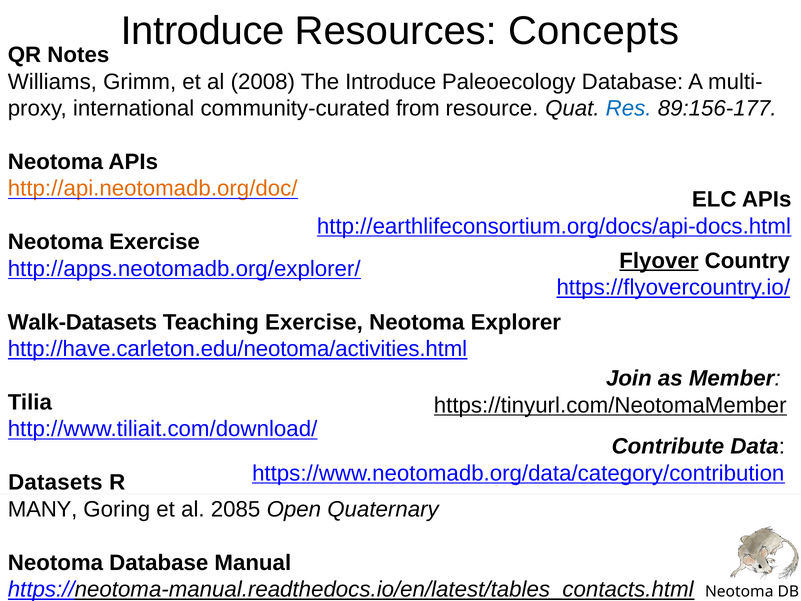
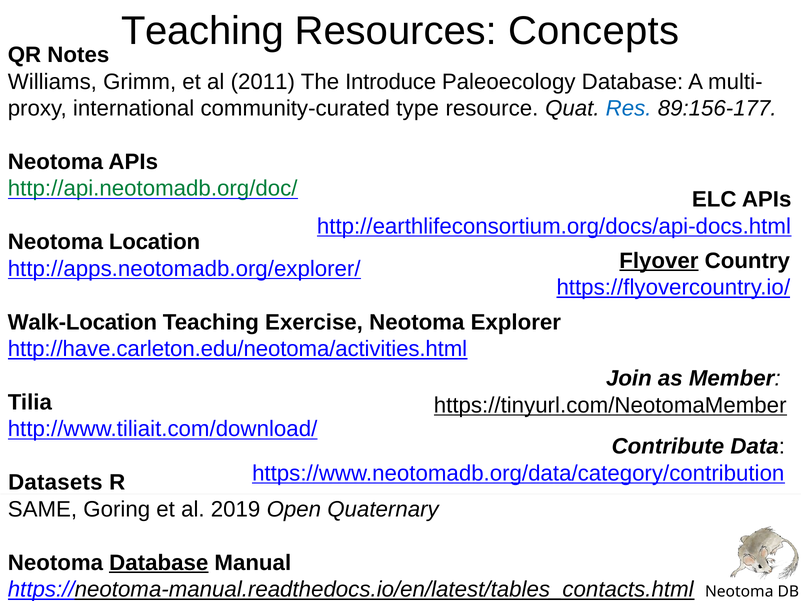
Introduce at (203, 31): Introduce -> Teaching
2008: 2008 -> 2011
from: from -> type
http://api.neotomadb.org/doc/ colour: orange -> green
Neotoma Exercise: Exercise -> Location
Walk-Datasets: Walk-Datasets -> Walk-Location
MANY: MANY -> SAME
2085: 2085 -> 2019
Database at (159, 562) underline: none -> present
